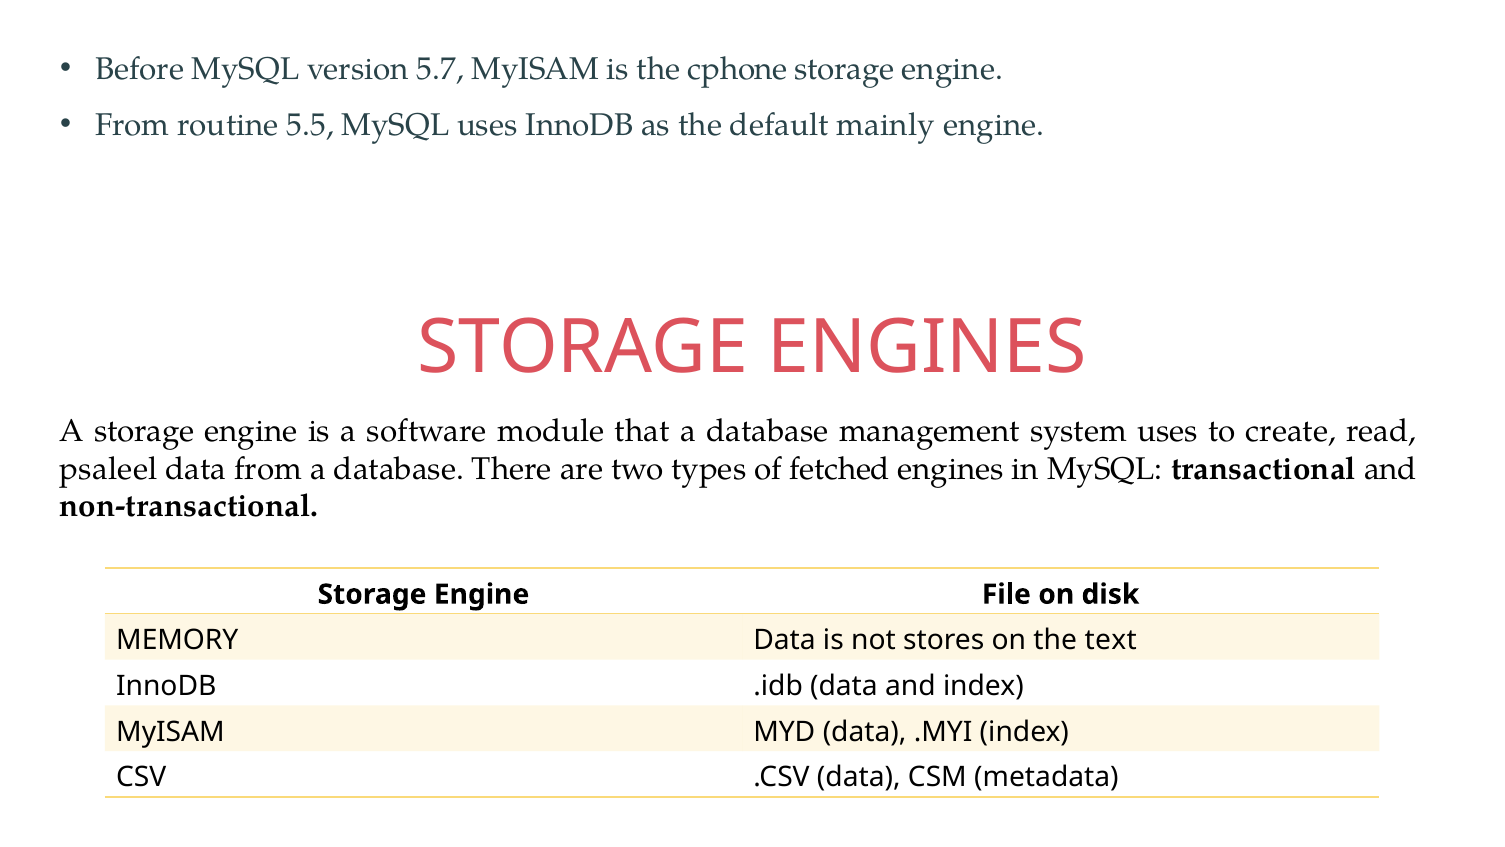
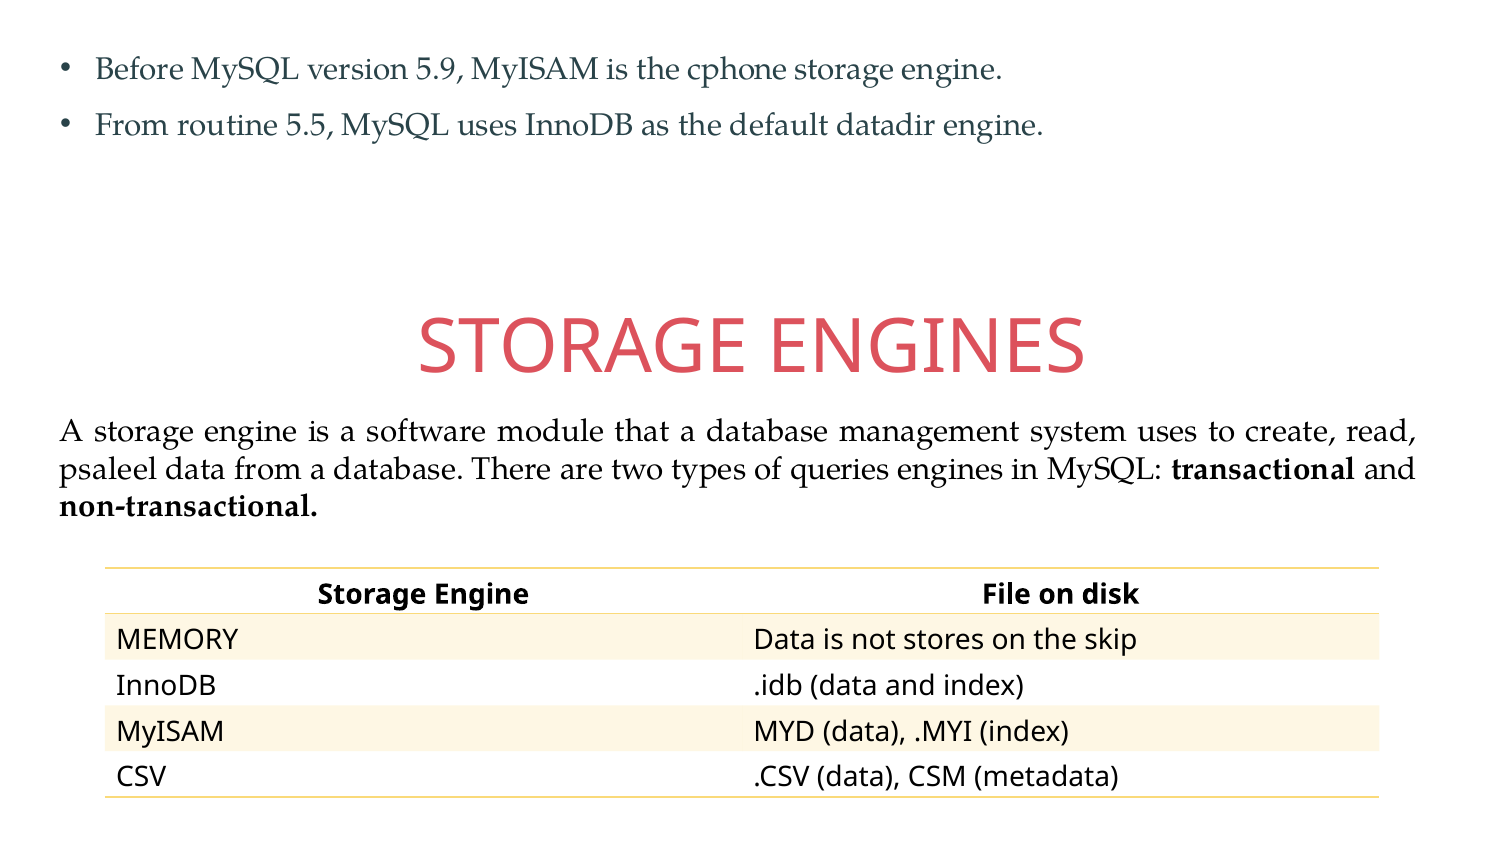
5.7: 5.7 -> 5.9
mainly: mainly -> datadir
fetched: fetched -> queries
text: text -> skip
